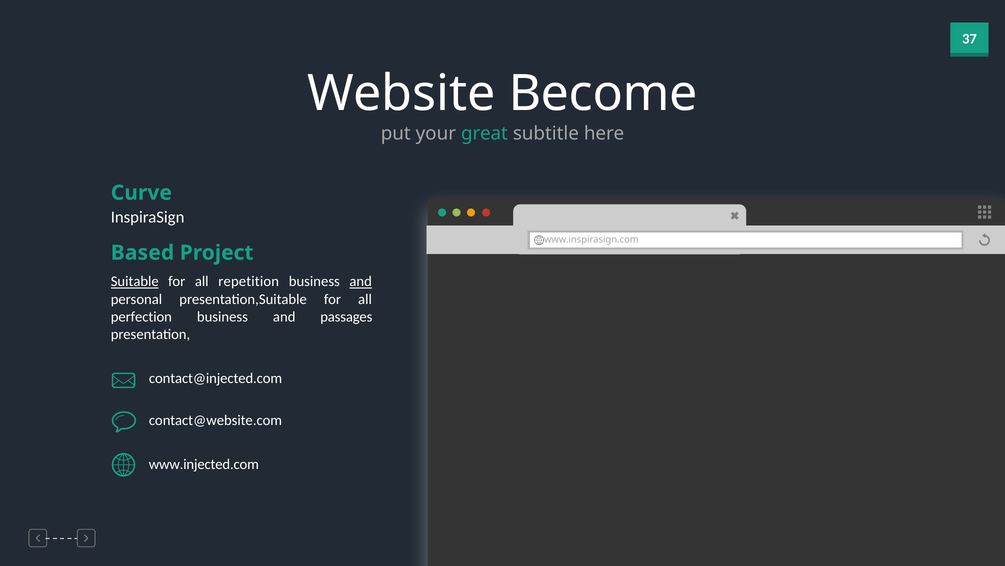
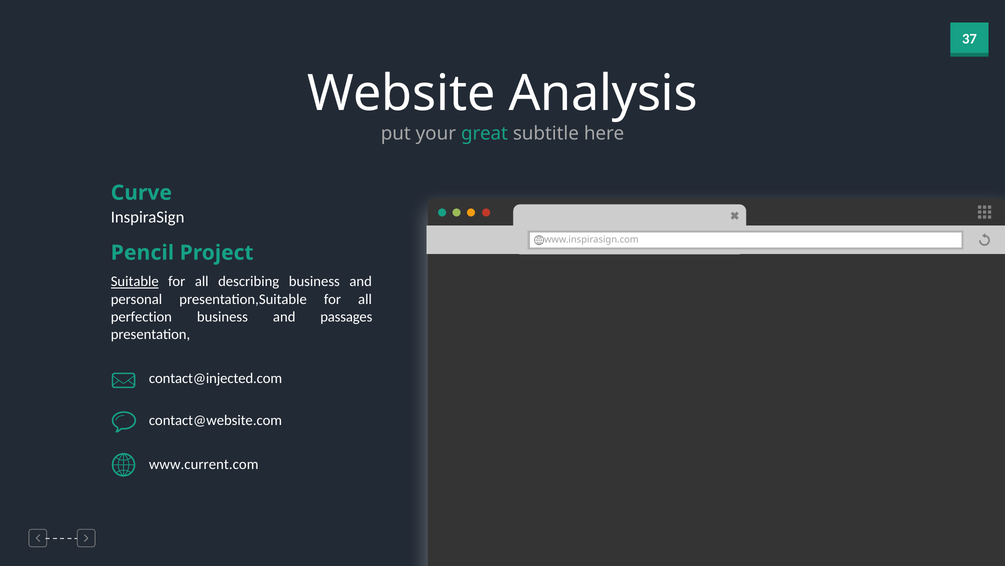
Become: Become -> Analysis
Based: Based -> Pencil
repetition: repetition -> describing
and at (361, 281) underline: present -> none
www.injected.com: www.injected.com -> www.current.com
